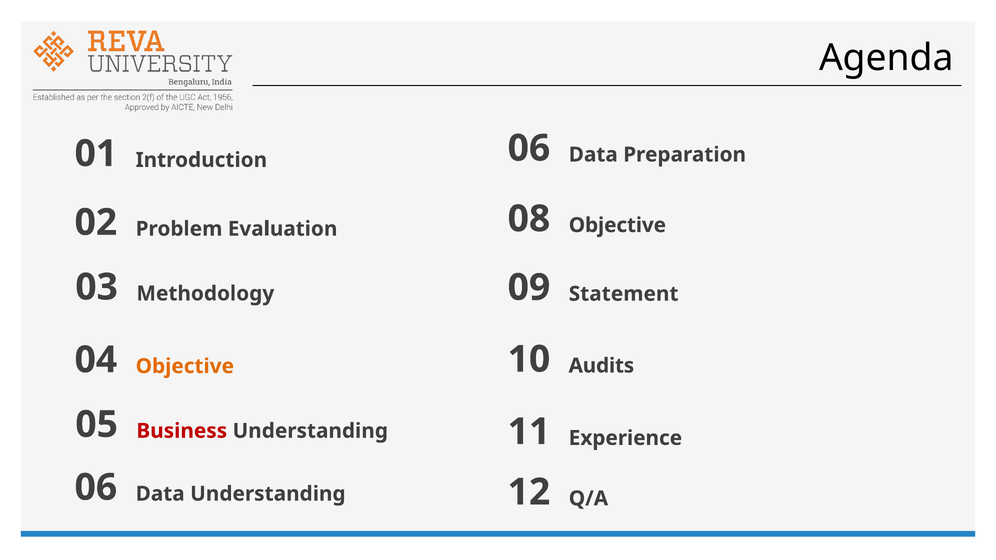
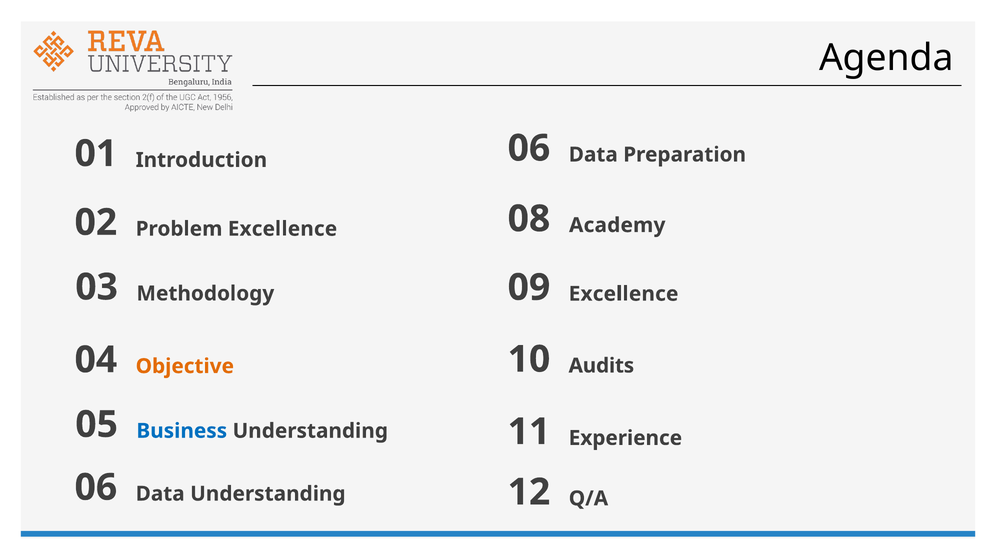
Objective at (617, 225): Objective -> Academy
Problem Evaluation: Evaluation -> Excellence
Statement at (624, 294): Statement -> Excellence
Business colour: red -> blue
